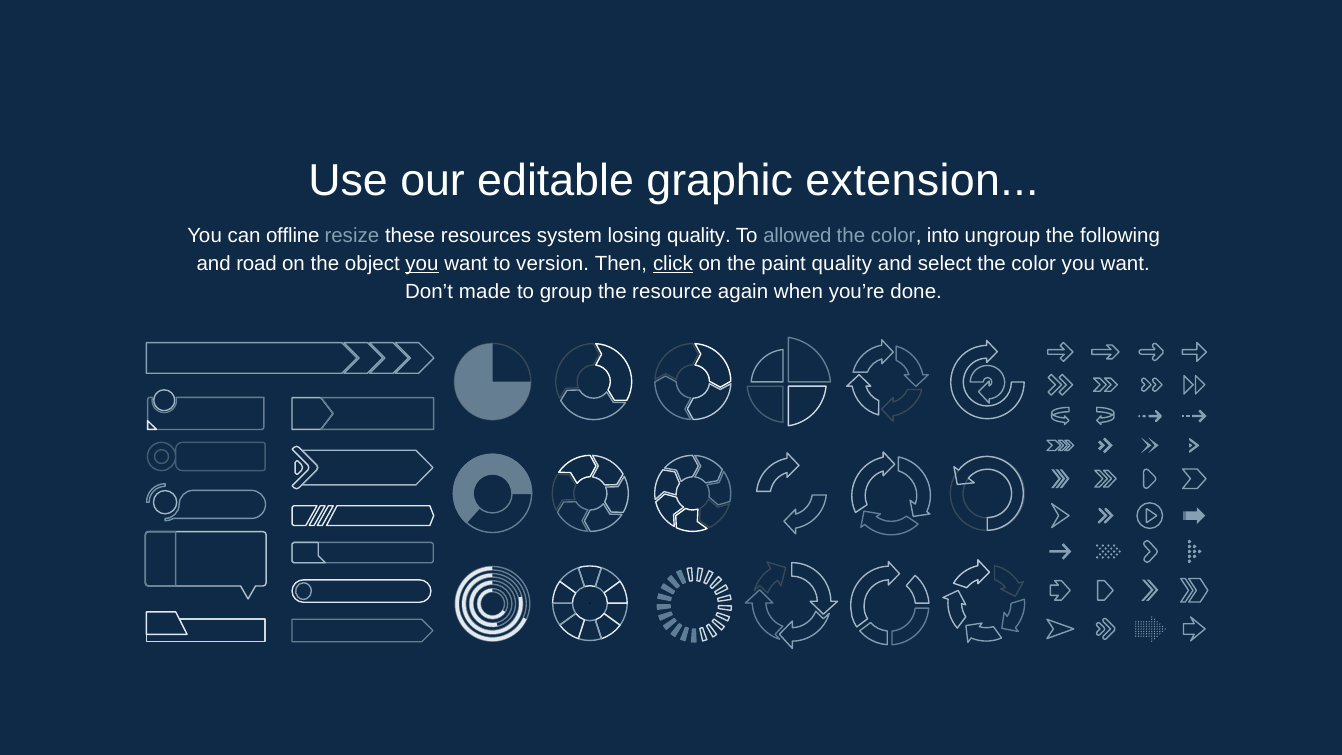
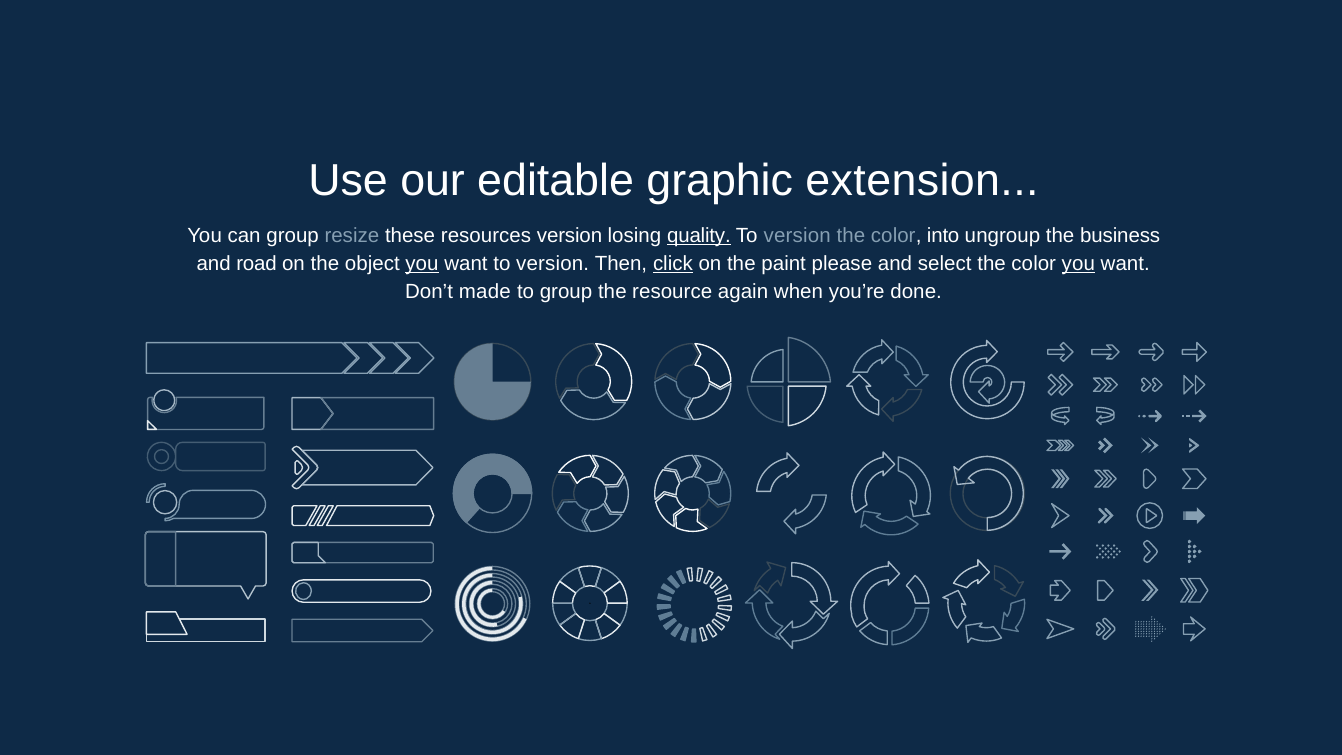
can offline: offline -> group
resources system: system -> version
quality at (699, 235) underline: none -> present
allowed at (797, 235): allowed -> version
following: following -> business
paint quality: quality -> please
you at (1078, 264) underline: none -> present
